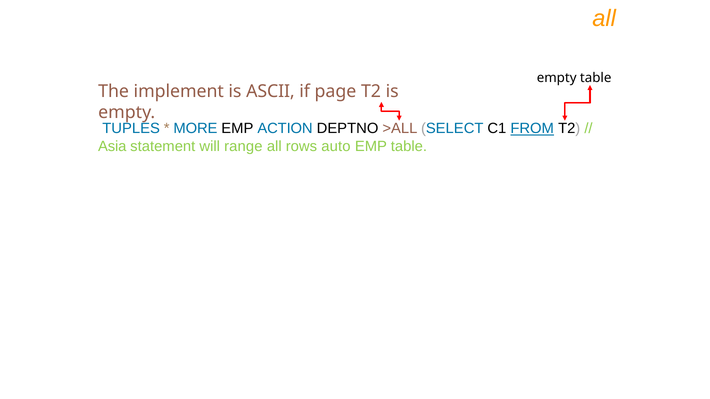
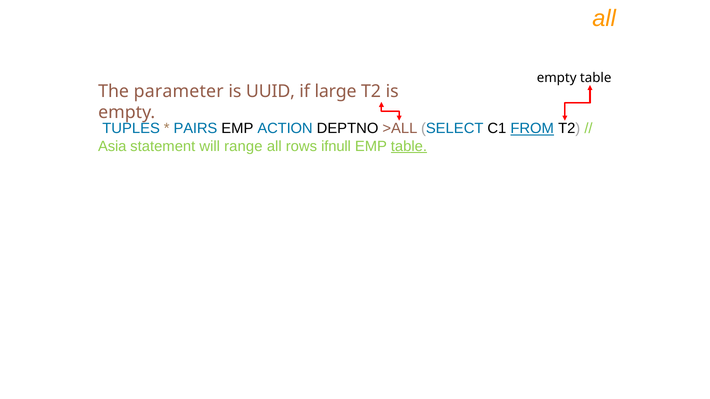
implement: implement -> parameter
ASCII: ASCII -> UUID
page: page -> large
MORE: MORE -> PAIRS
auto: auto -> ifnull
table at (409, 146) underline: none -> present
